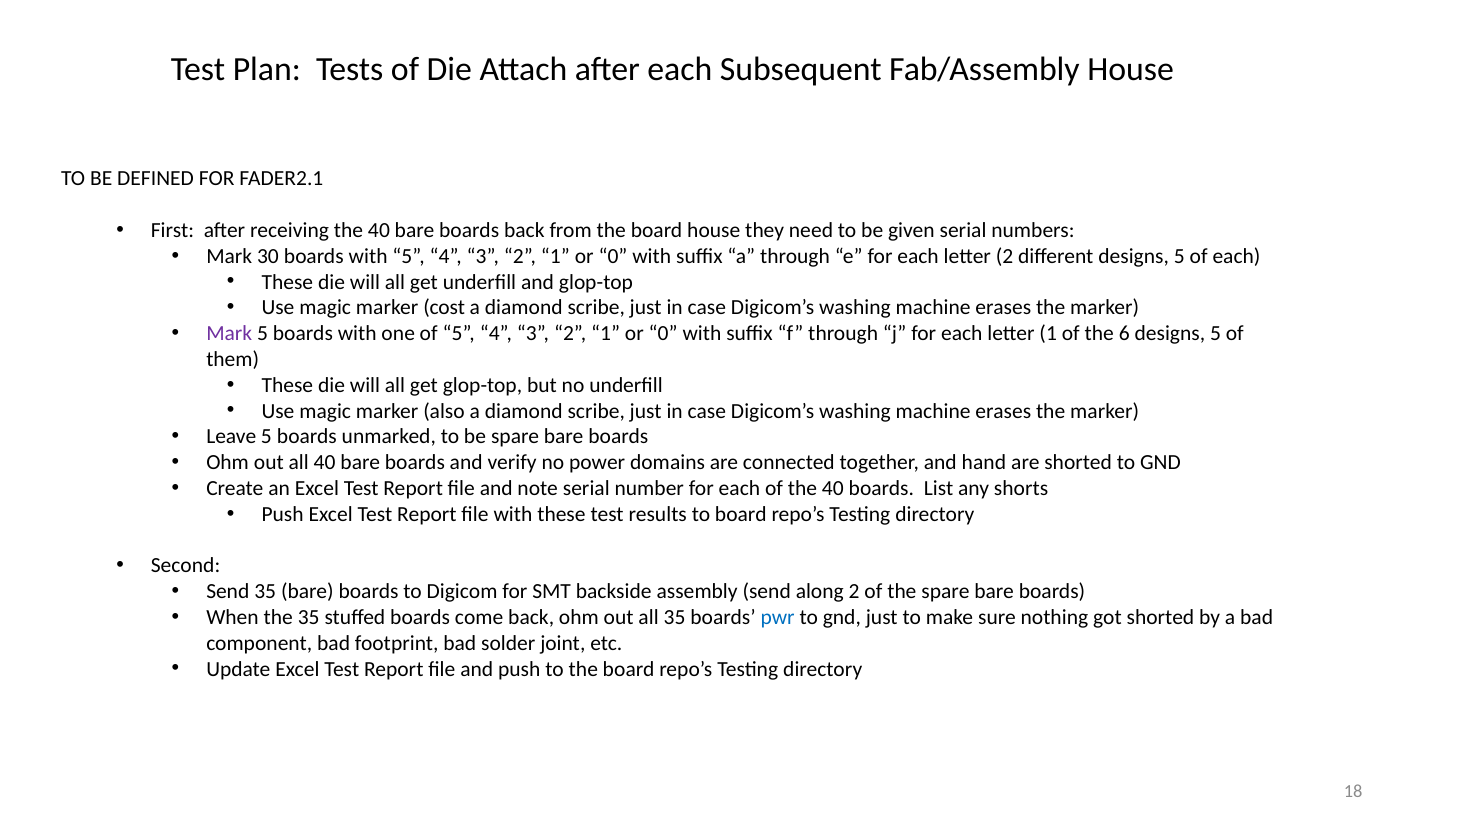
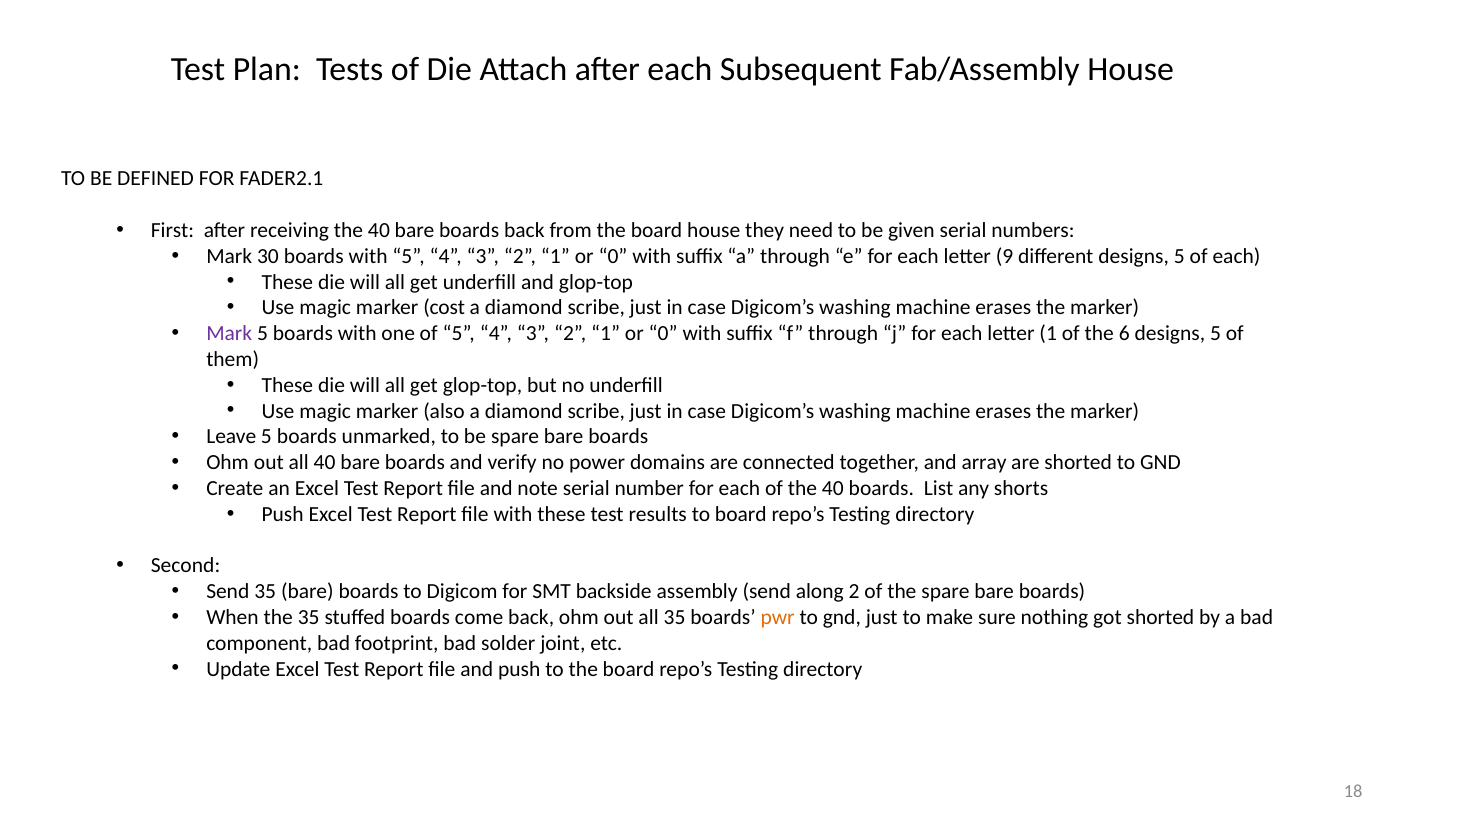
letter 2: 2 -> 9
hand: hand -> array
pwr colour: blue -> orange
